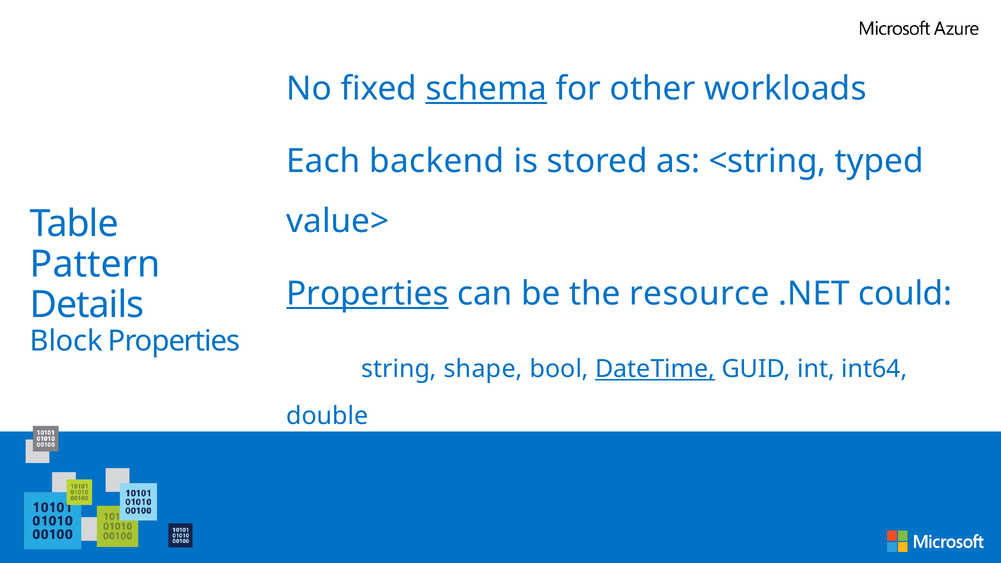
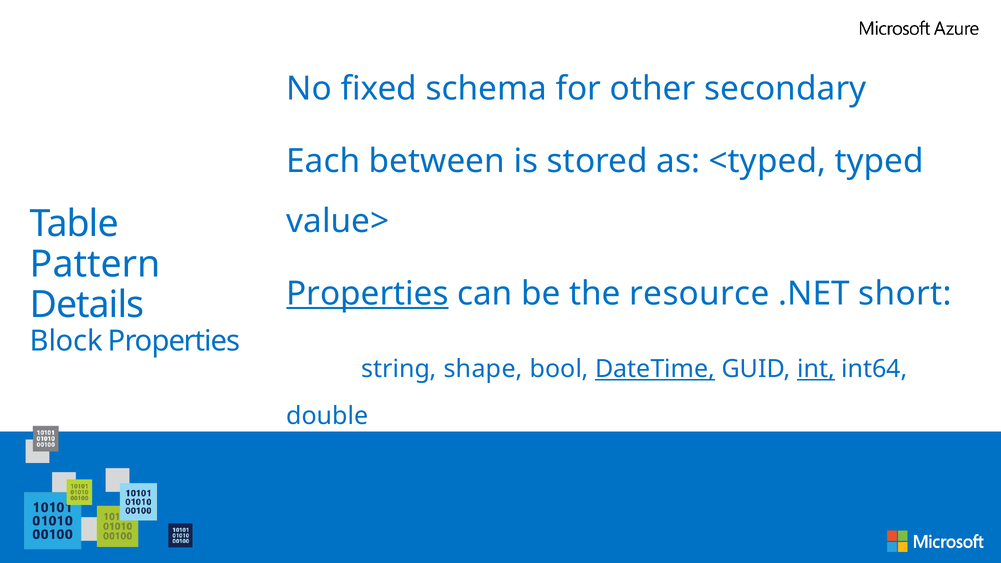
schema underline: present -> none
workloads: workloads -> secondary
backend: backend -> between
<string: <string -> <typed
could: could -> short
int underline: none -> present
